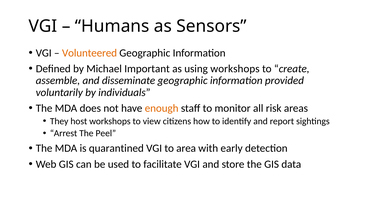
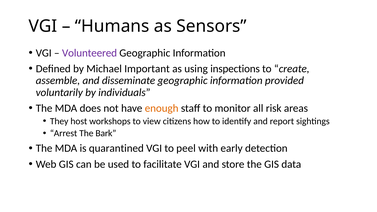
Volunteered colour: orange -> purple
using workshops: workshops -> inspections
Peel: Peel -> Bark
area: area -> peel
